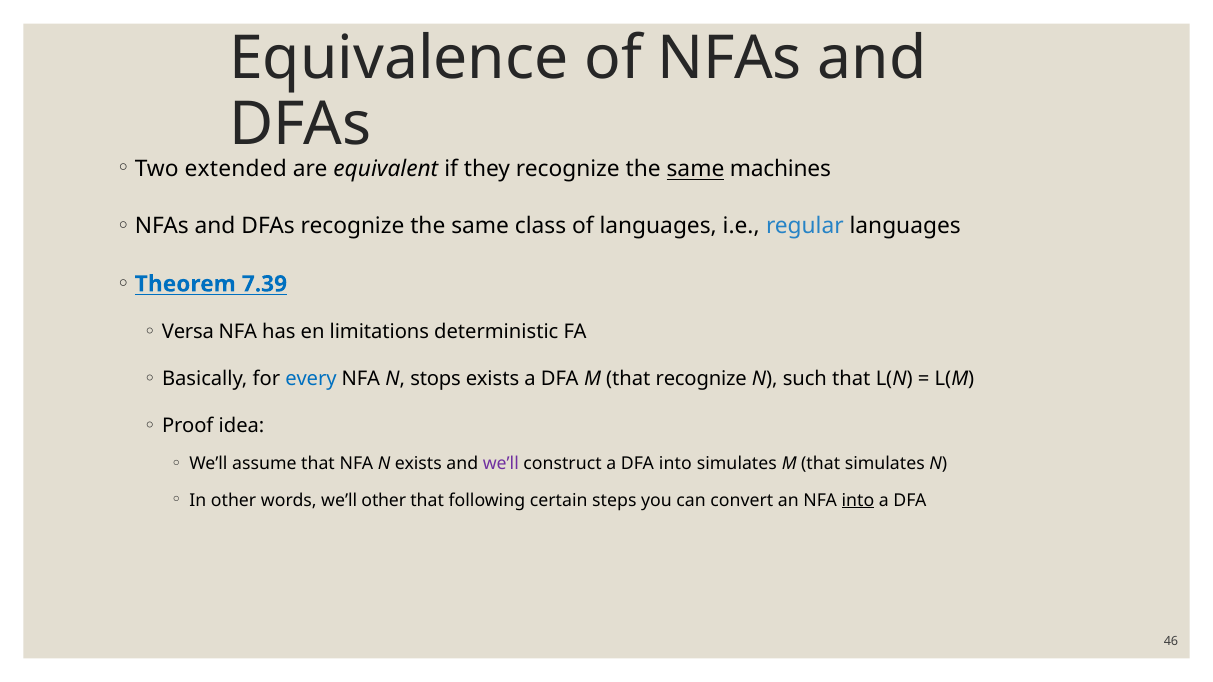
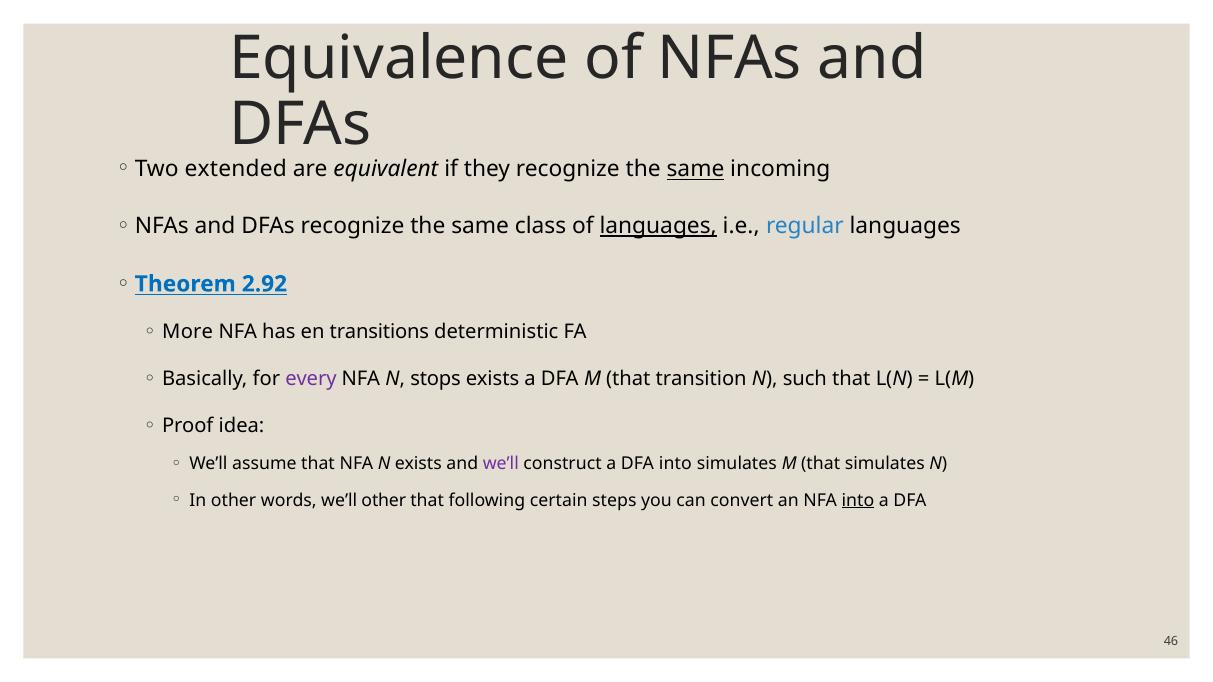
machines: machines -> incoming
languages at (658, 226) underline: none -> present
7.39: 7.39 -> 2.92
Versa: Versa -> More
limitations: limitations -> transitions
every colour: blue -> purple
that recognize: recognize -> transition
